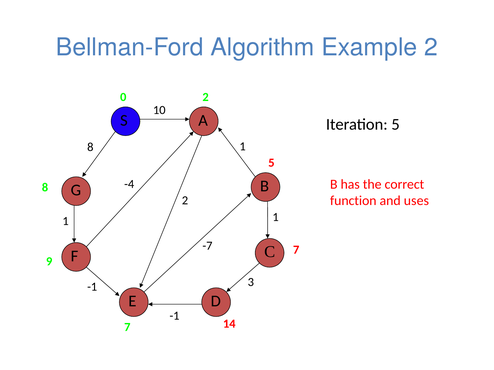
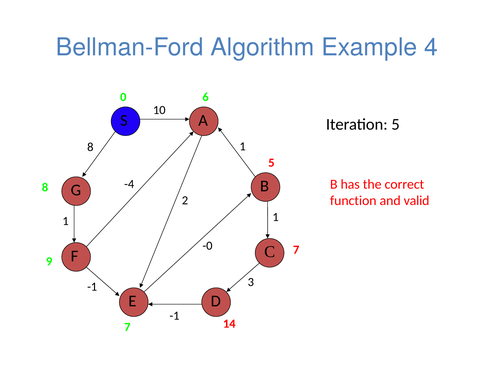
Example 2: 2 -> 4
0 2: 2 -> 6
uses: uses -> valid
-7: -7 -> -0
